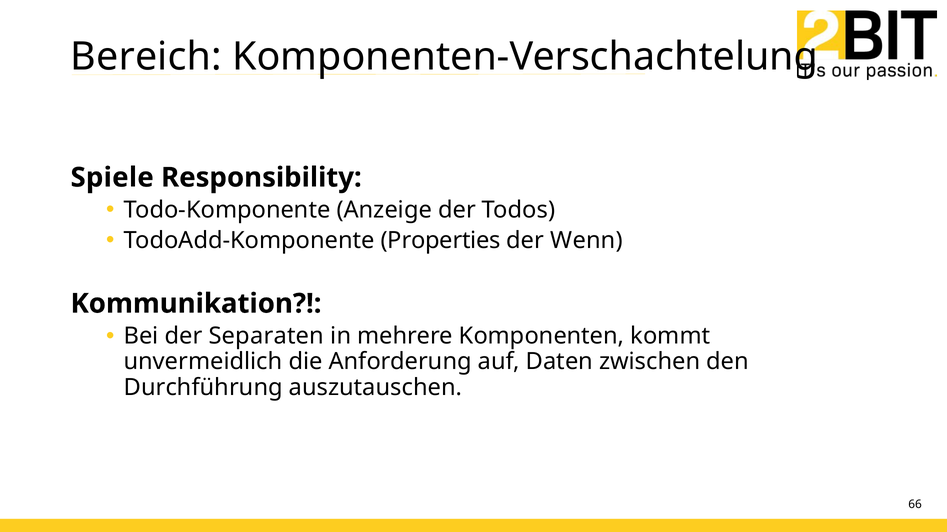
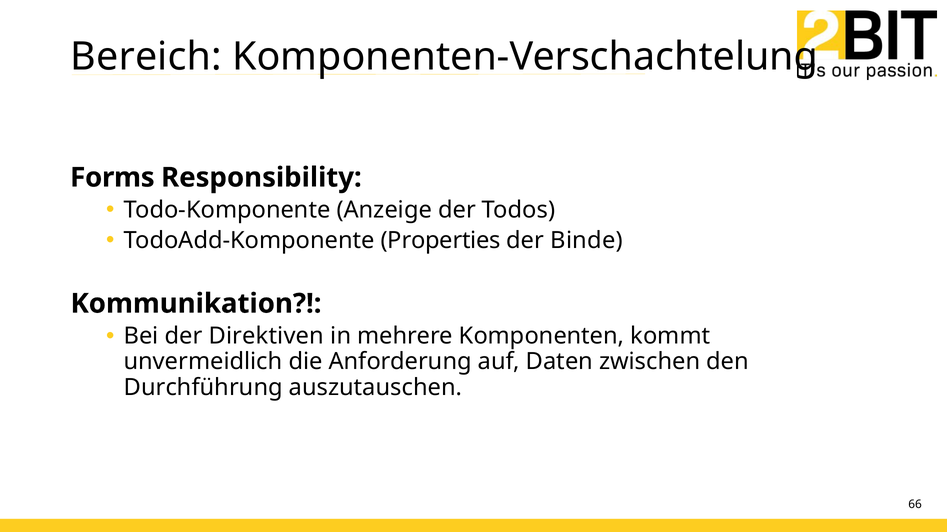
Spiele: Spiele -> Forms
Wenn: Wenn -> Binde
Separaten: Separaten -> Direktiven
